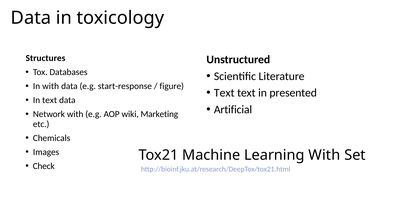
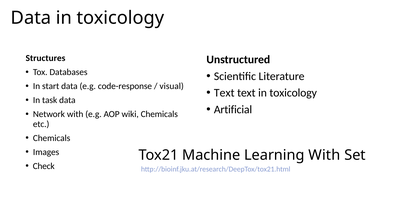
In with: with -> start
start-response: start-response -> code-response
figure: figure -> visual
text in presented: presented -> toxicology
In text: text -> task
wiki Marketing: Marketing -> Chemicals
